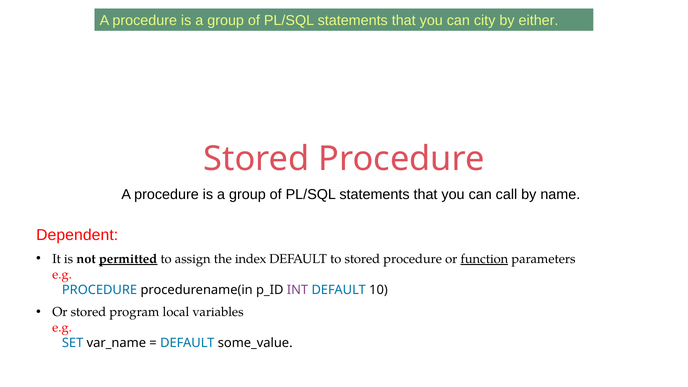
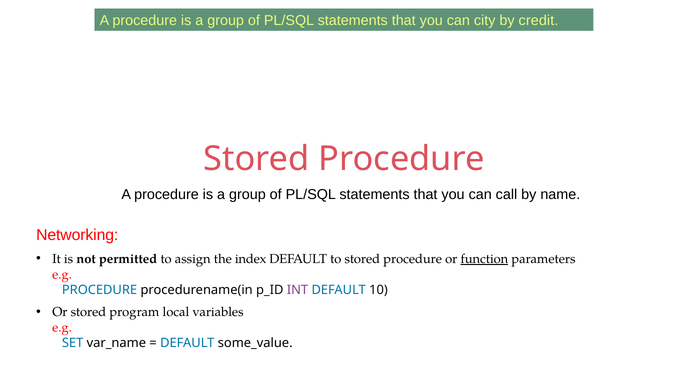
either: either -> credit
Dependent: Dependent -> Networking
permitted underline: present -> none
